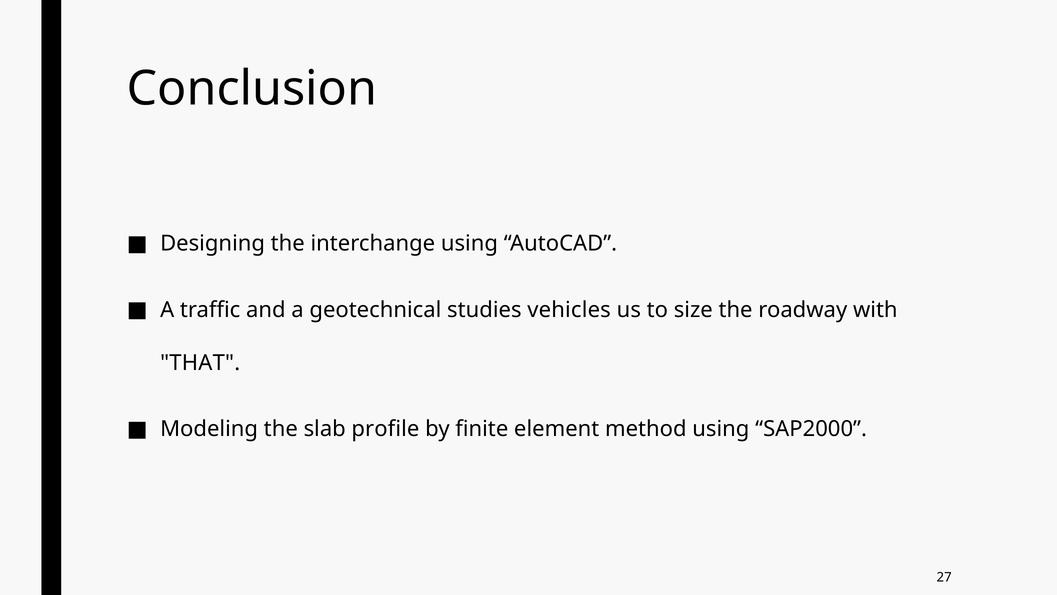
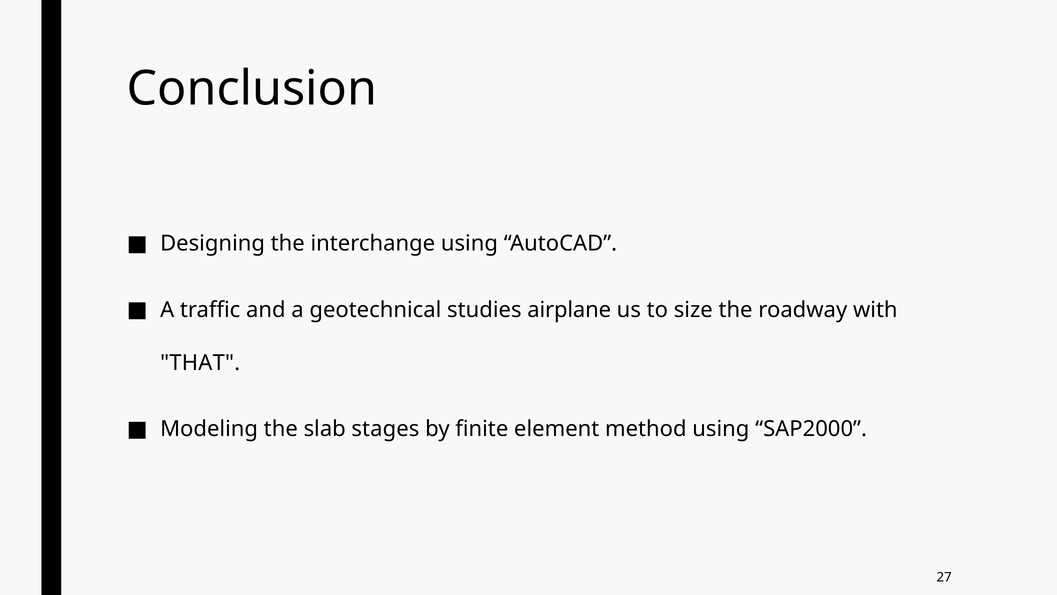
vehicles: vehicles -> airplane
profile: profile -> stages
